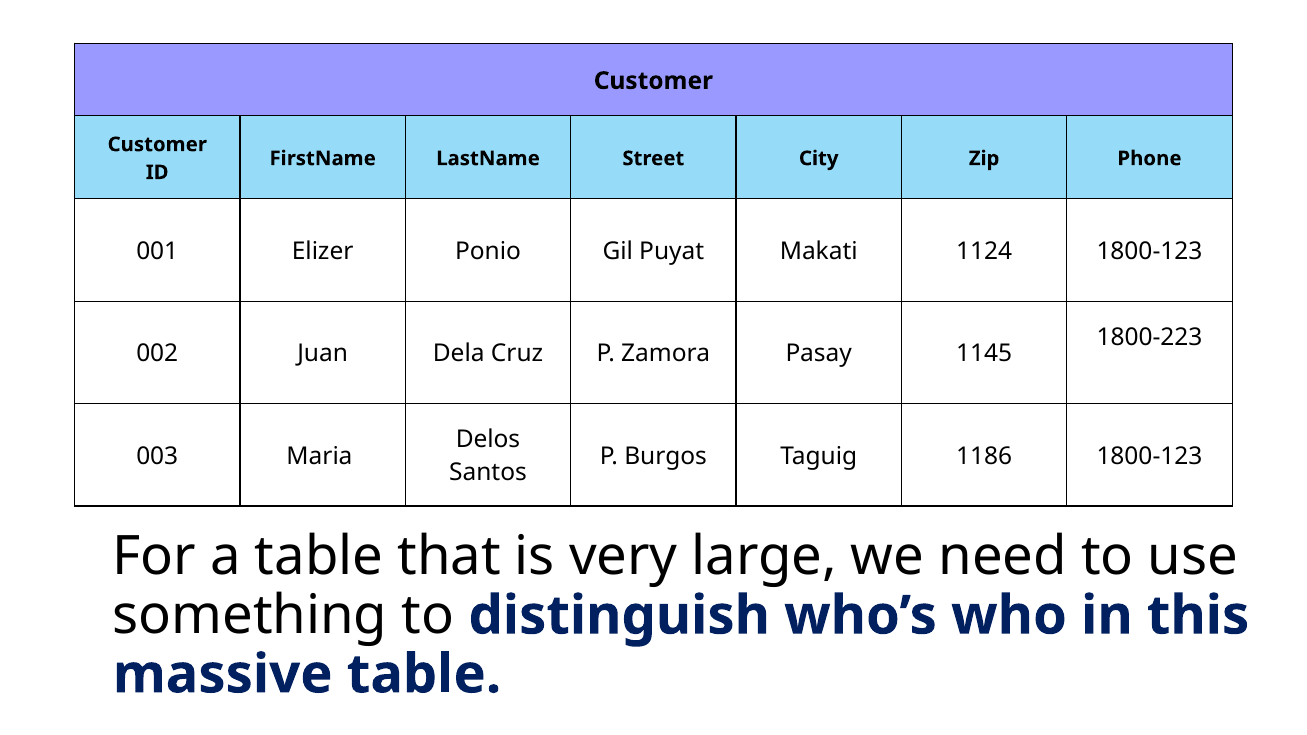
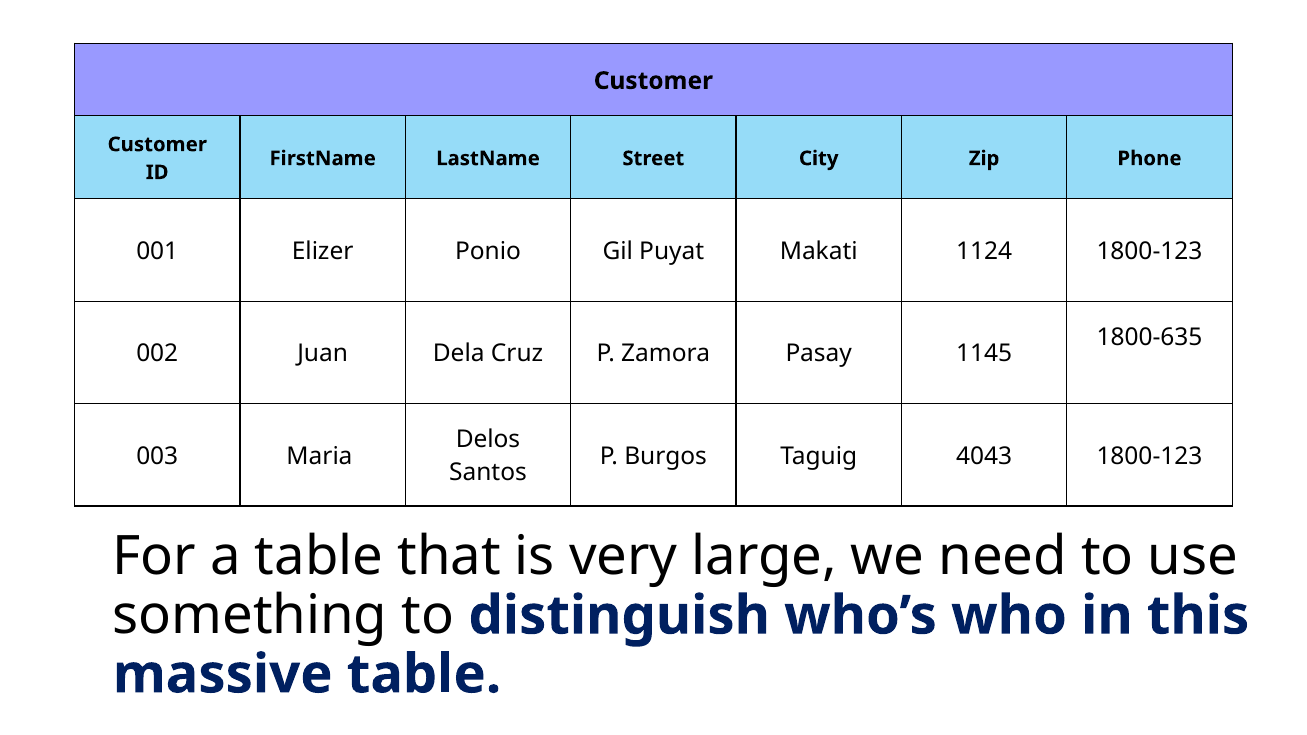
1800-223: 1800-223 -> 1800-635
1186: 1186 -> 4043
